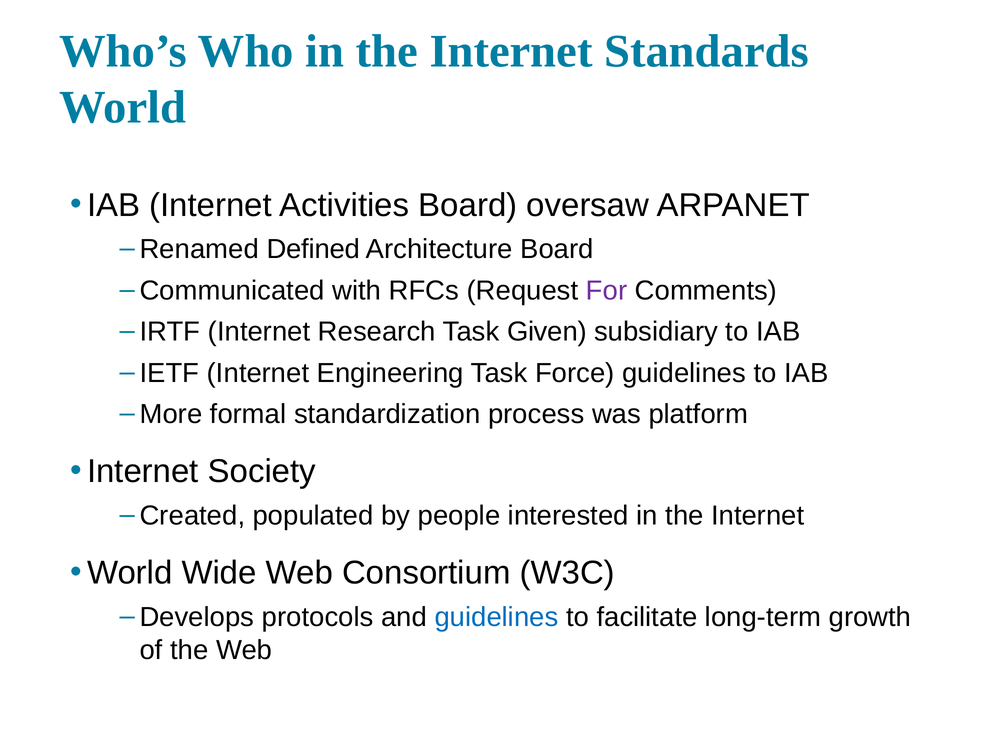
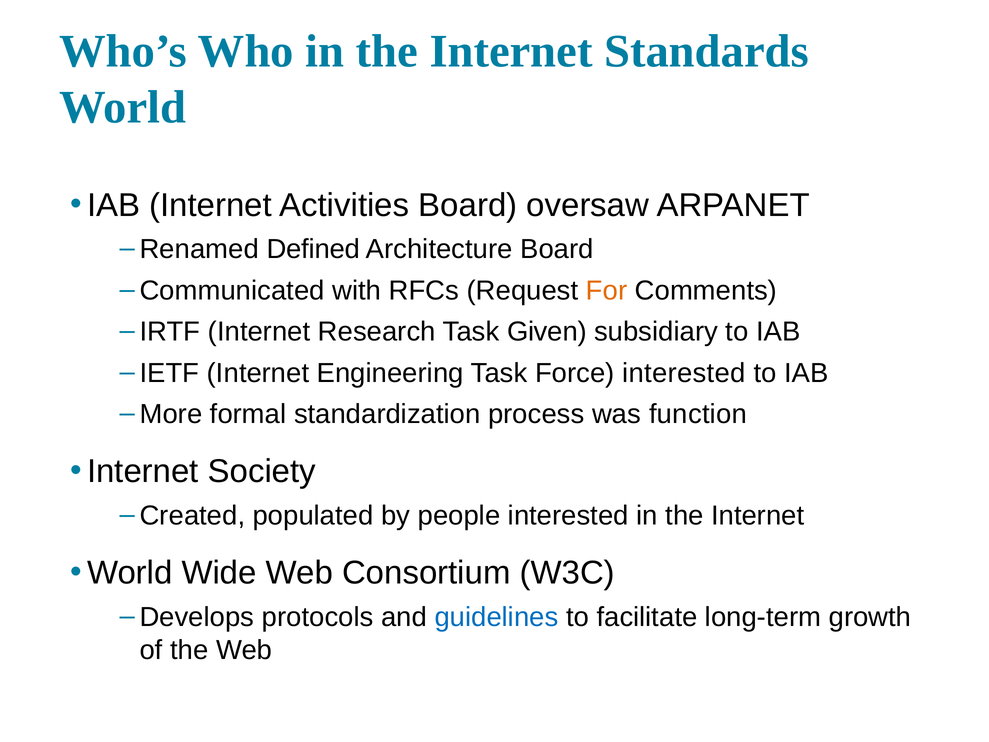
For colour: purple -> orange
Force guidelines: guidelines -> interested
platform: platform -> function
